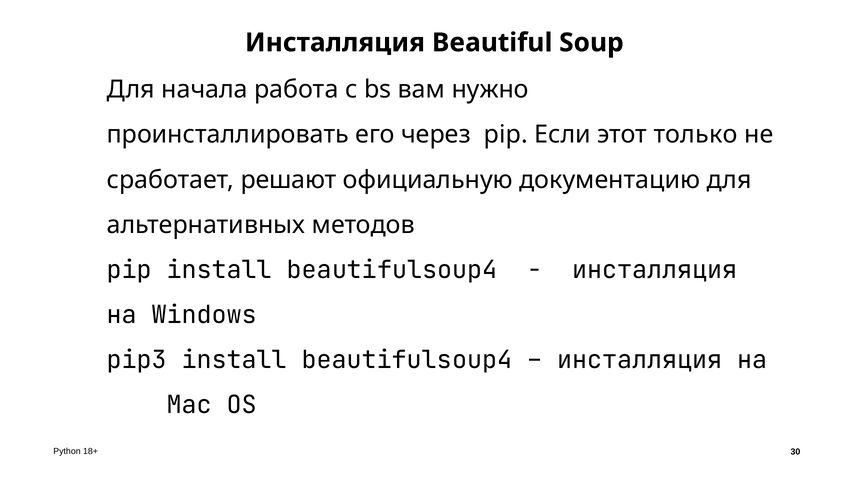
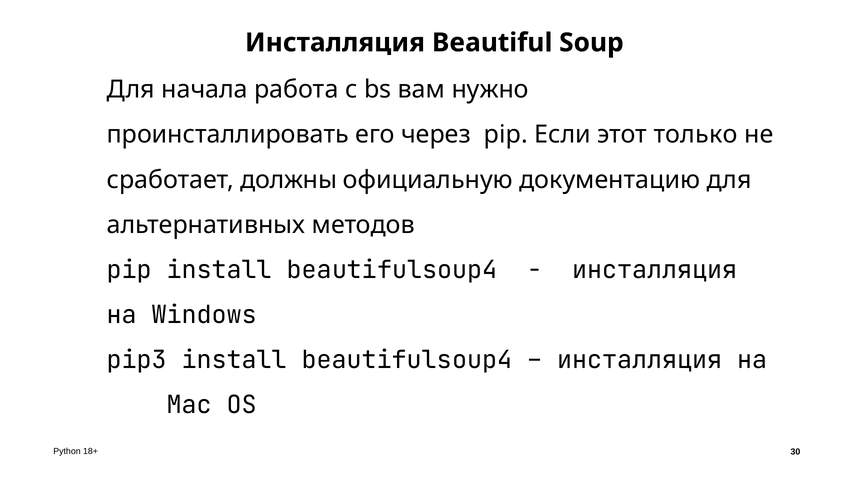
решают: решают -> должны
